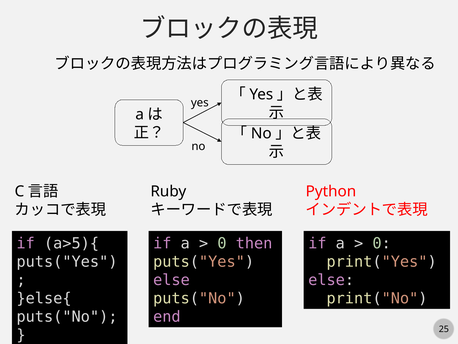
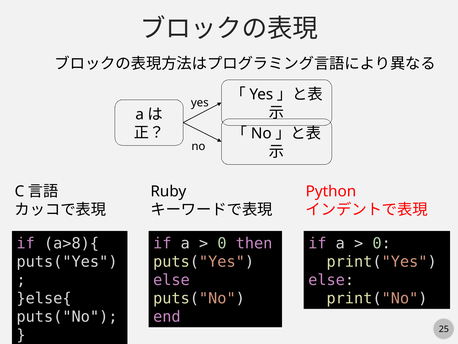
a>5){: a>5){ -> a>8){
